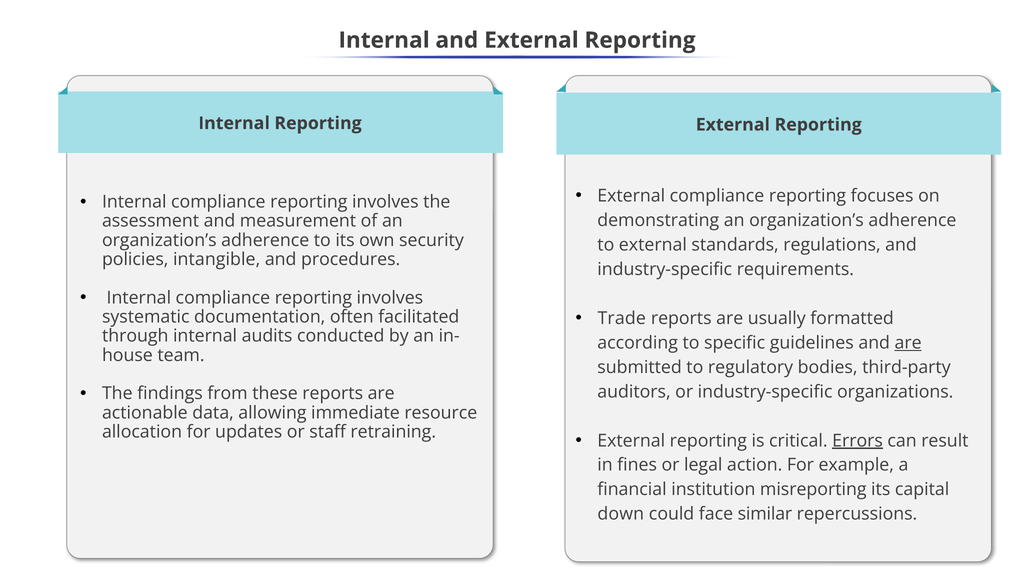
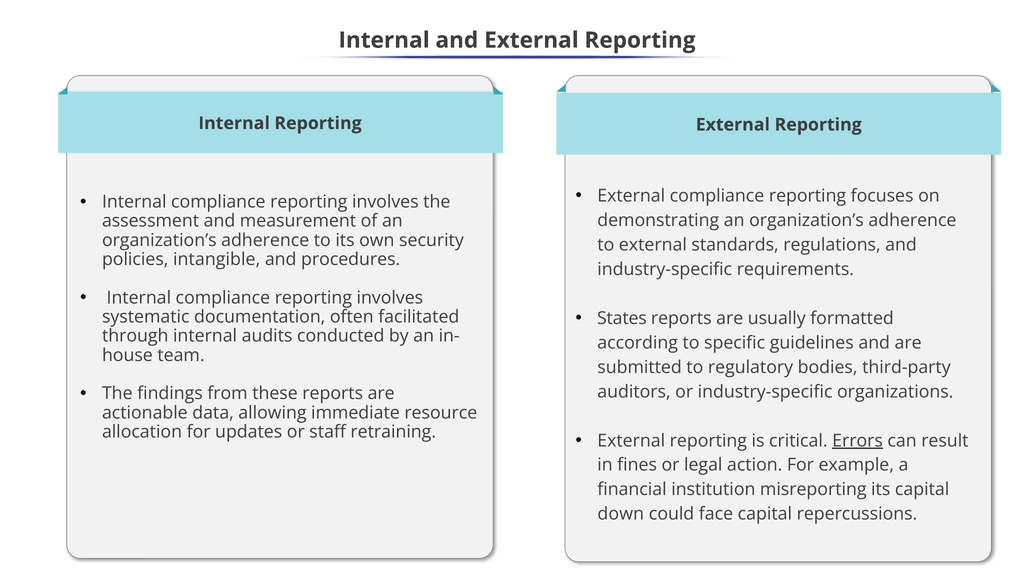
Trade: Trade -> States
are at (908, 343) underline: present -> none
face similar: similar -> capital
